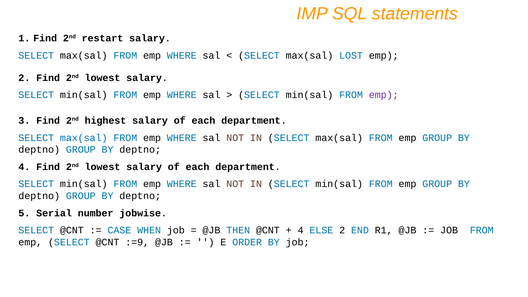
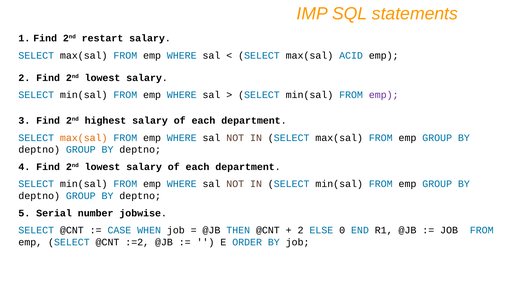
LOST: LOST -> ACID
max(sal at (84, 138) colour: blue -> orange
4 at (301, 230): 4 -> 2
ELSE 2: 2 -> 0
:=9: :=9 -> :=2
